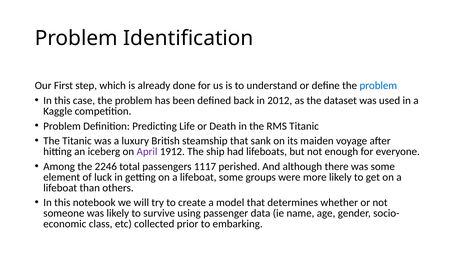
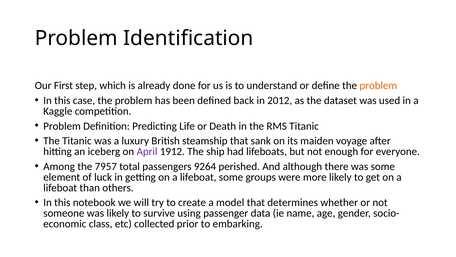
problem at (378, 85) colour: blue -> orange
2246: 2246 -> 7957
1117: 1117 -> 9264
